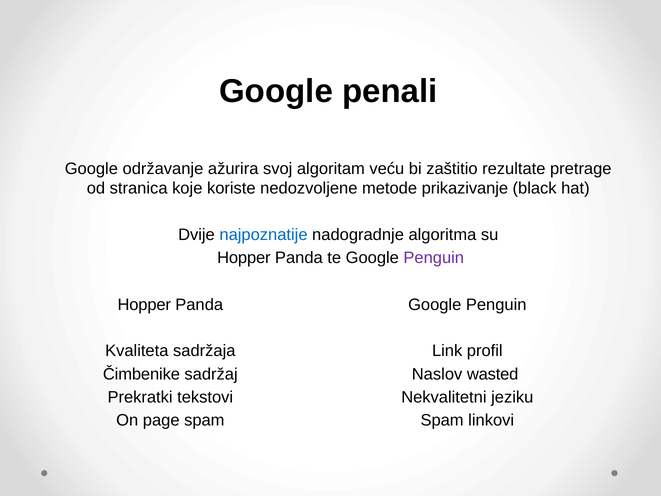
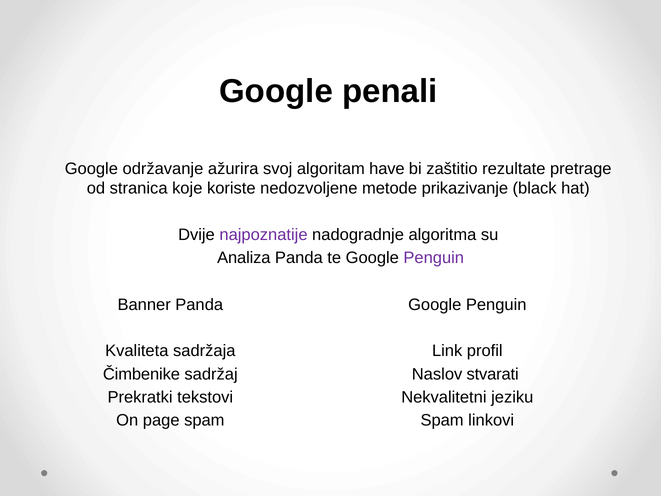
veću: veću -> have
najpoznatije colour: blue -> purple
Hopper at (244, 258): Hopper -> Analiza
Hopper at (144, 304): Hopper -> Banner
wasted: wasted -> stvarati
